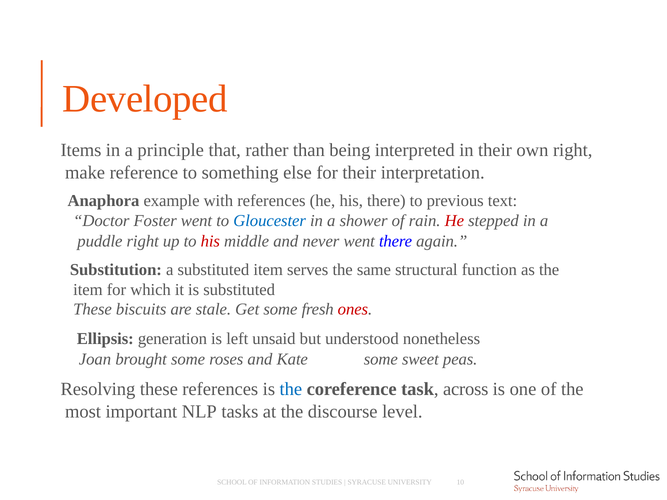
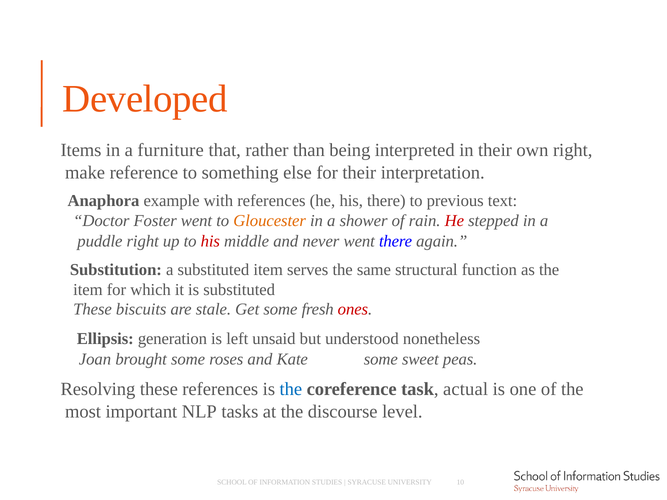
principle: principle -> furniture
Gloucester colour: blue -> orange
across: across -> actual
